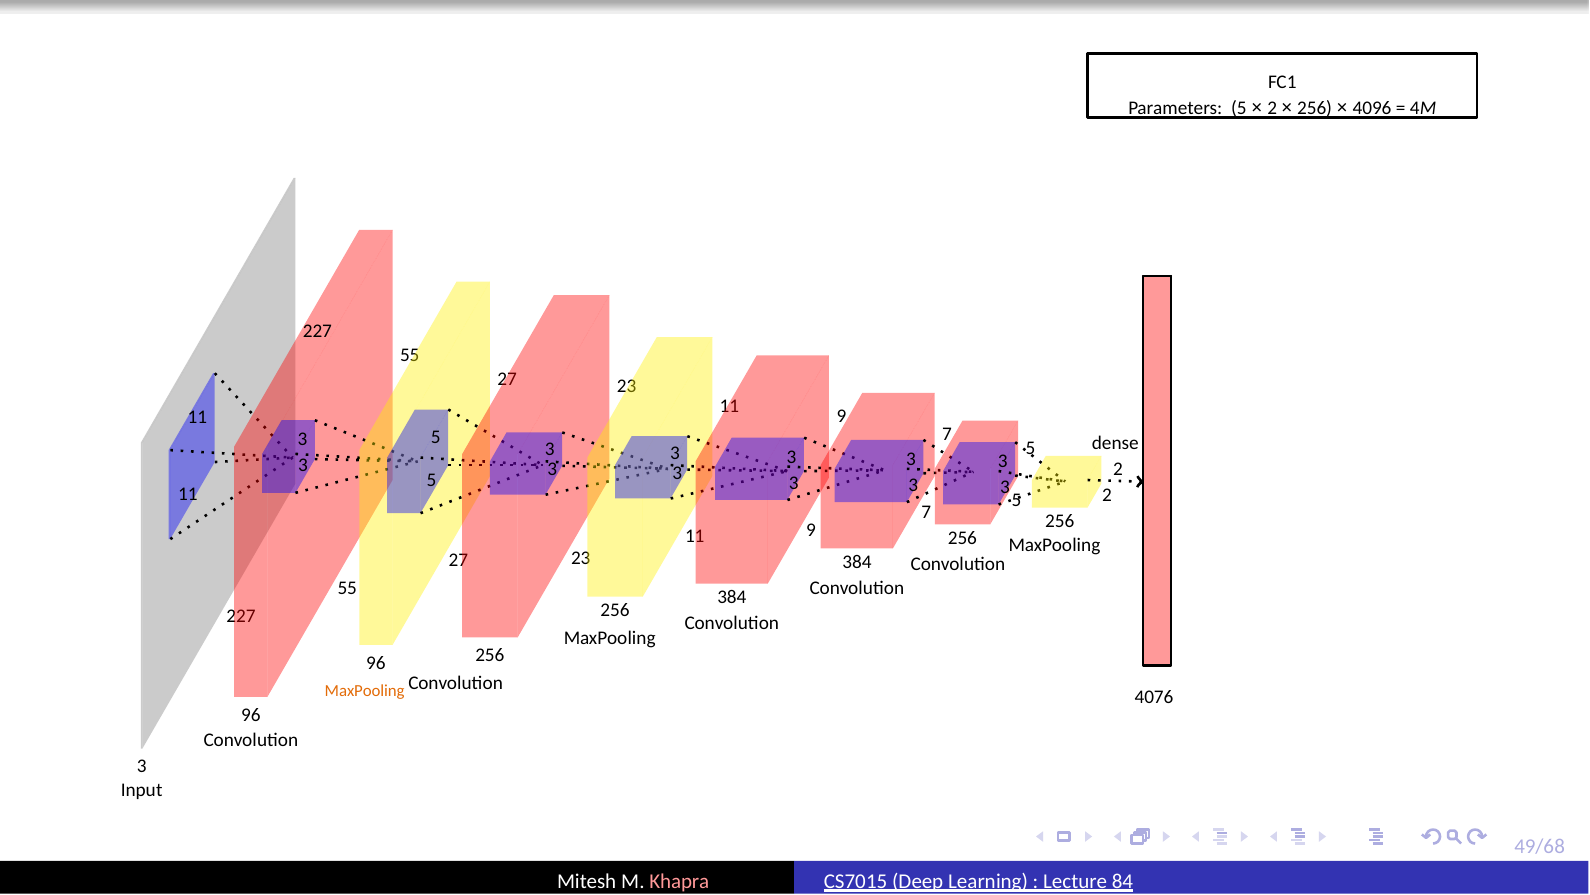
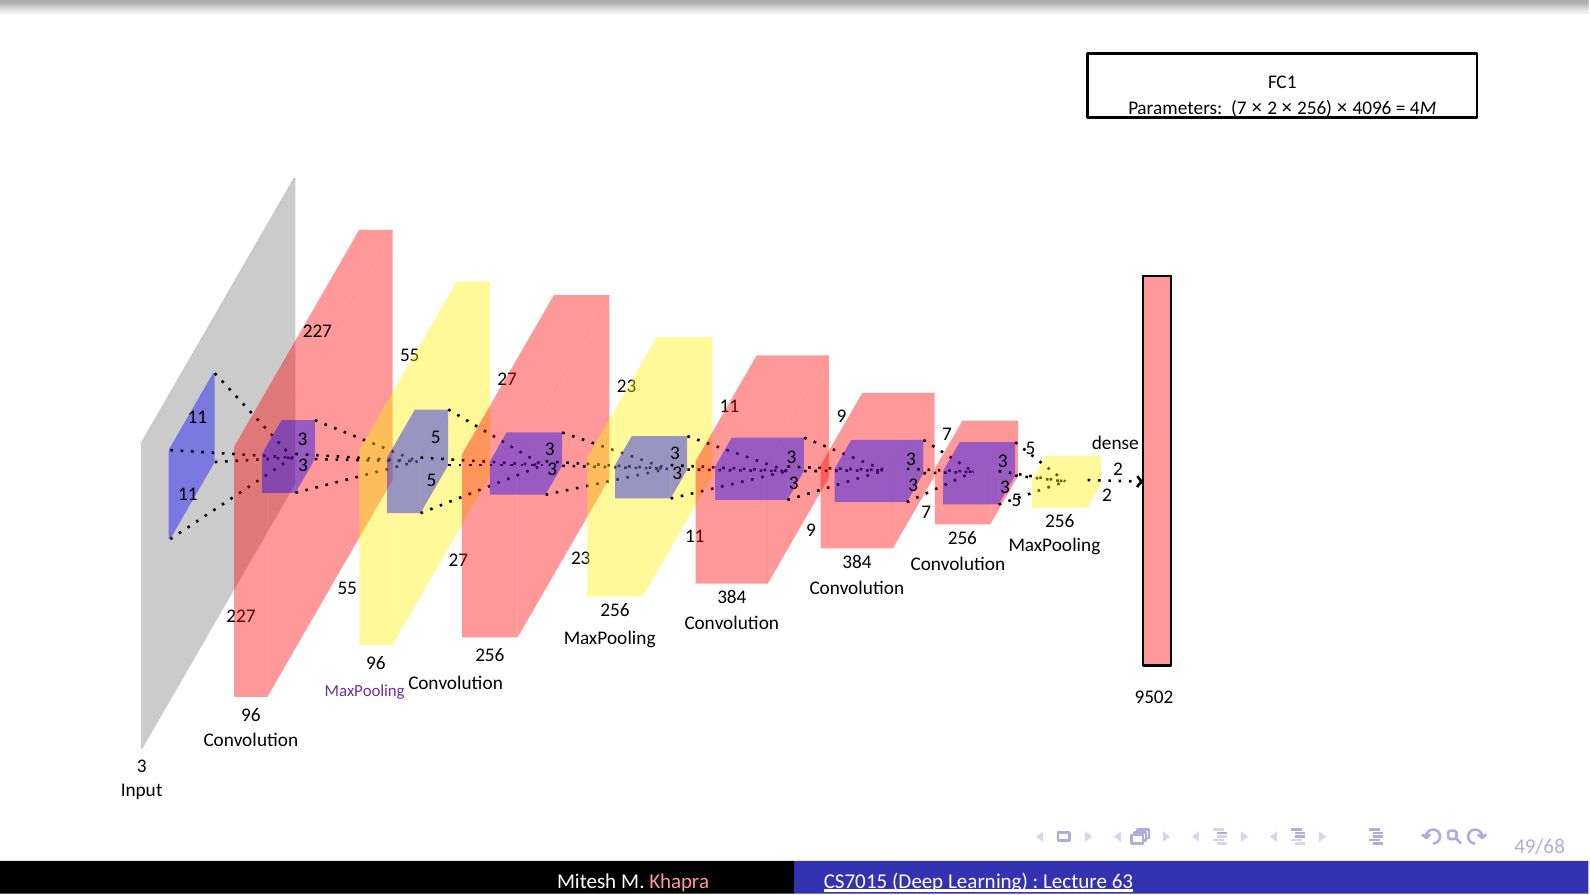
Parameters 5: 5 -> 7
MaxPooling at (365, 691) colour: orange -> purple
4076: 4076 -> 9502
84: 84 -> 63
